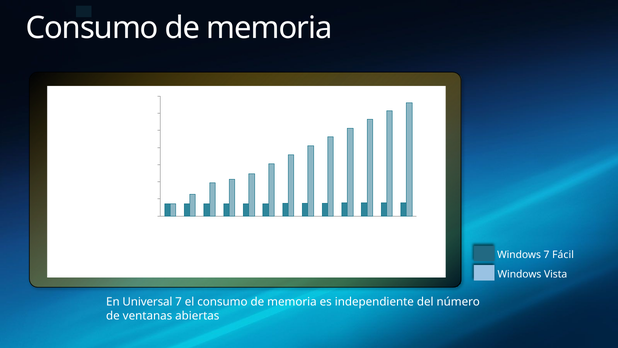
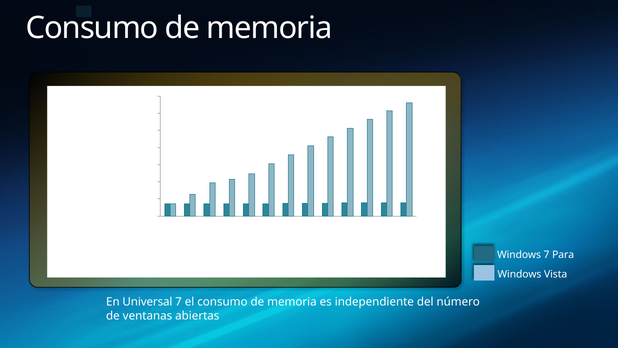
Fácil: Fácil -> Para
